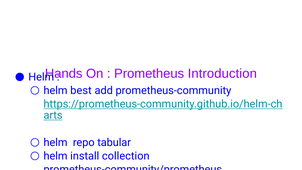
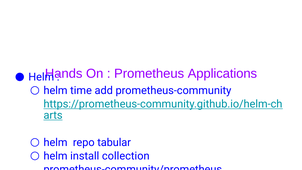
Introduction: Introduction -> Applications
best: best -> time
